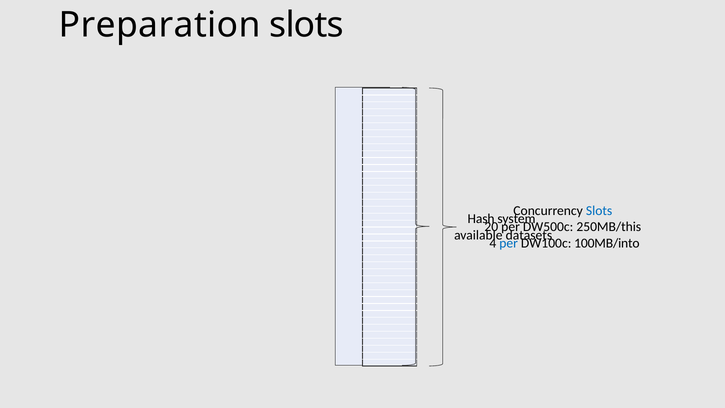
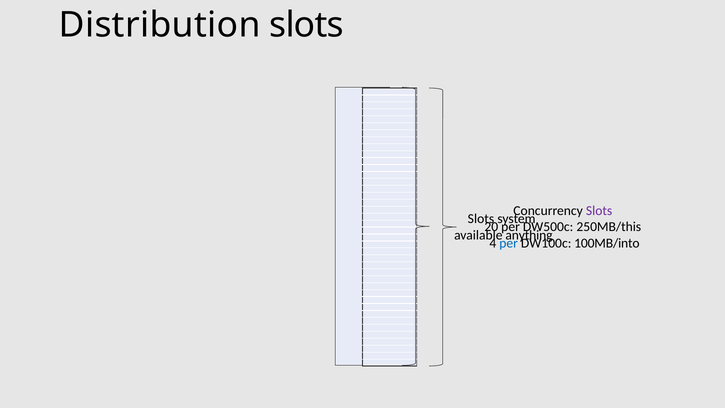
Preparation: Preparation -> Distribution
Slots at (599, 210) colour: blue -> purple
Hash at (481, 219): Hash -> Slots
datasets: datasets -> anything
